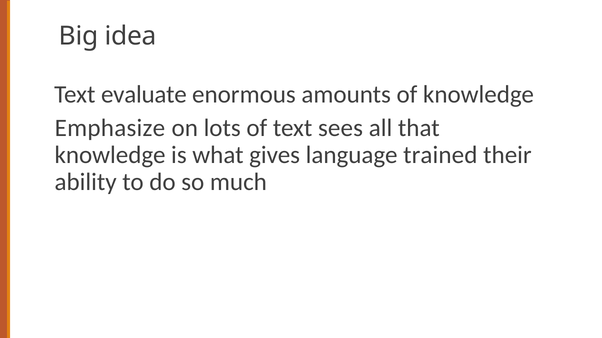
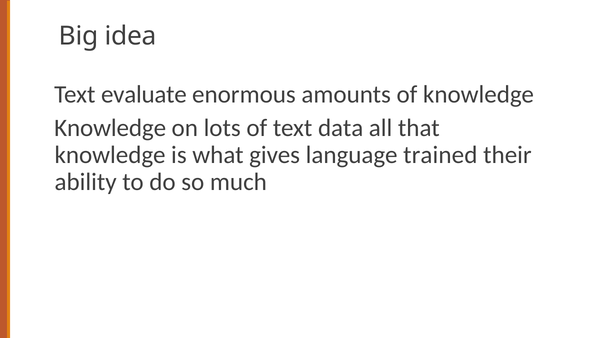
Emphasize at (110, 128): Emphasize -> Knowledge
sees: sees -> data
